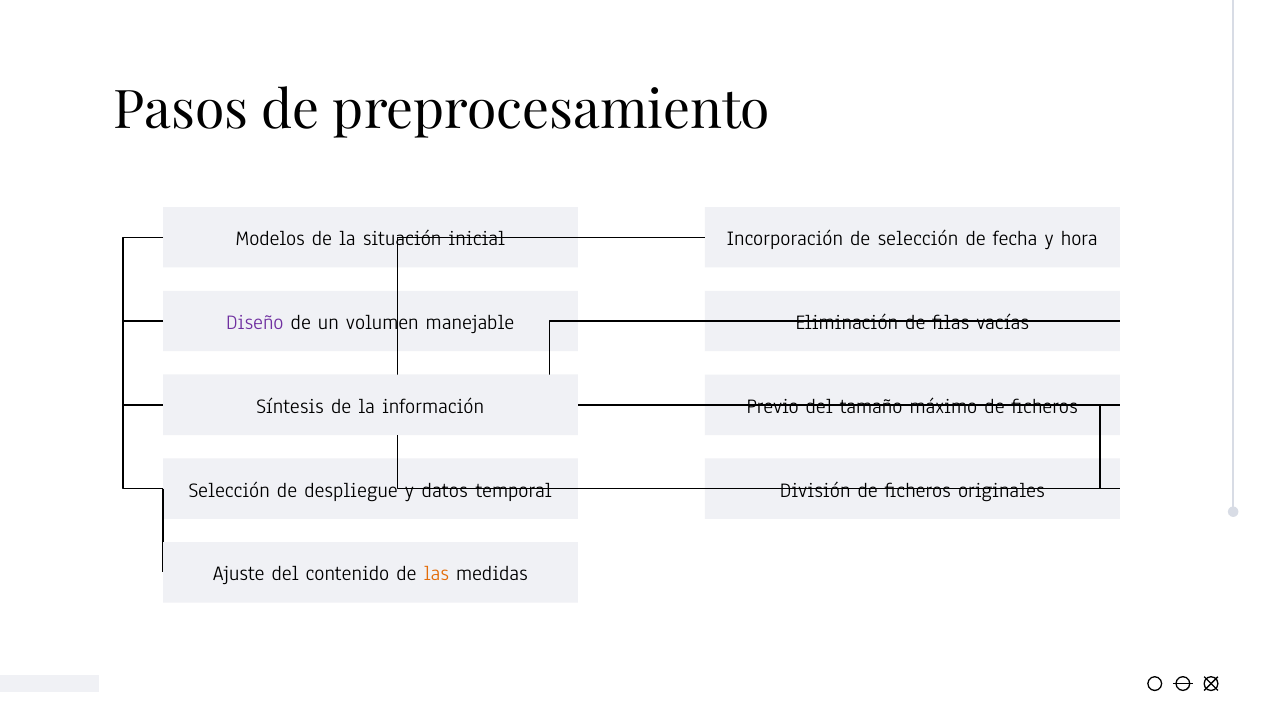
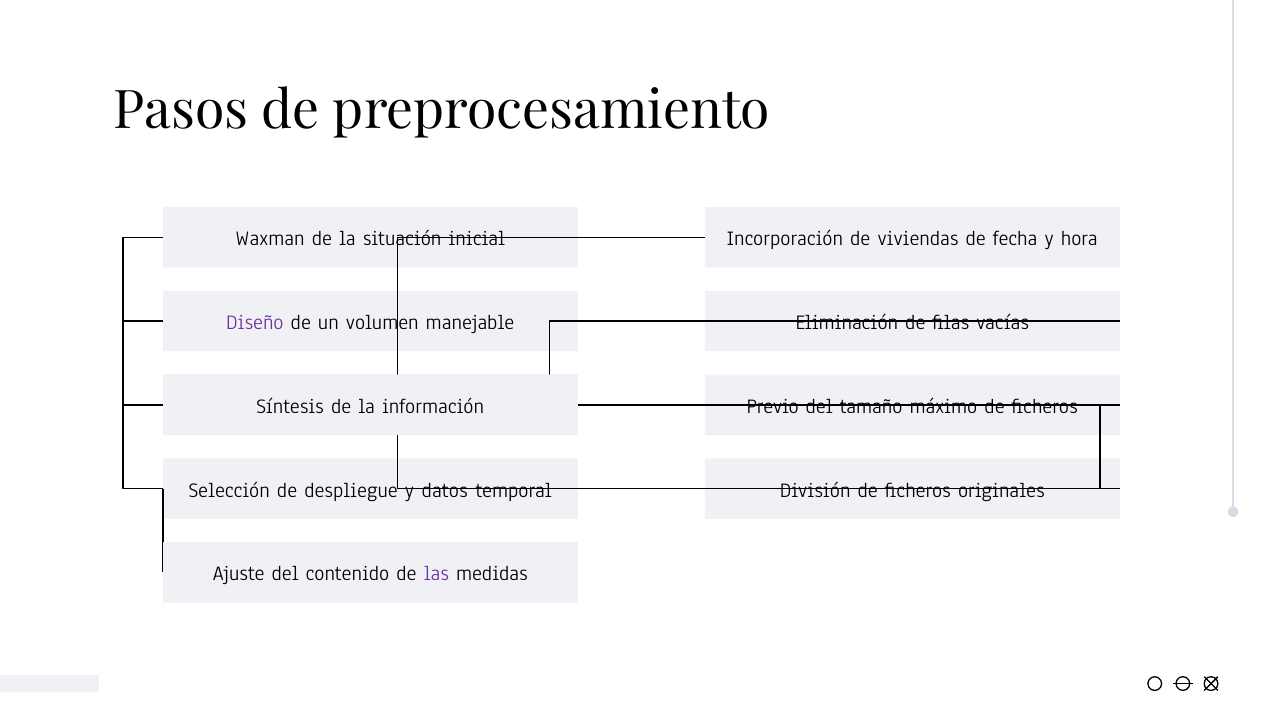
Modelos: Modelos -> Waxman
de selección: selección -> viviendas
las colour: orange -> purple
